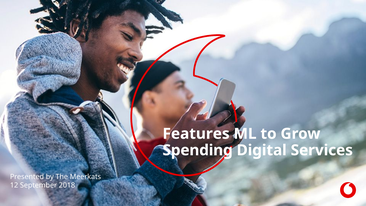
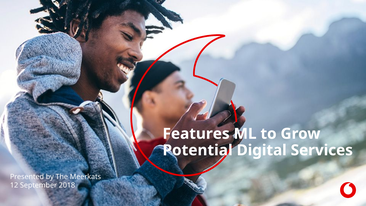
Spending: Spending -> Potential
